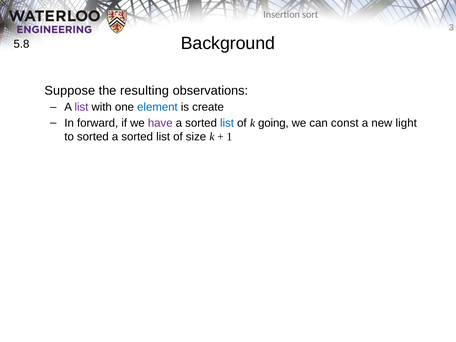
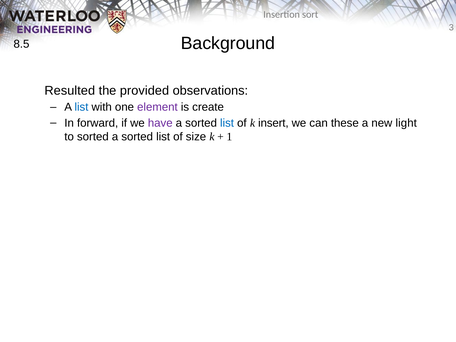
5.8: 5.8 -> 8.5
Suppose: Suppose -> Resulted
resulting: resulting -> provided
list at (81, 107) colour: purple -> blue
element colour: blue -> purple
going: going -> insert
const: const -> these
